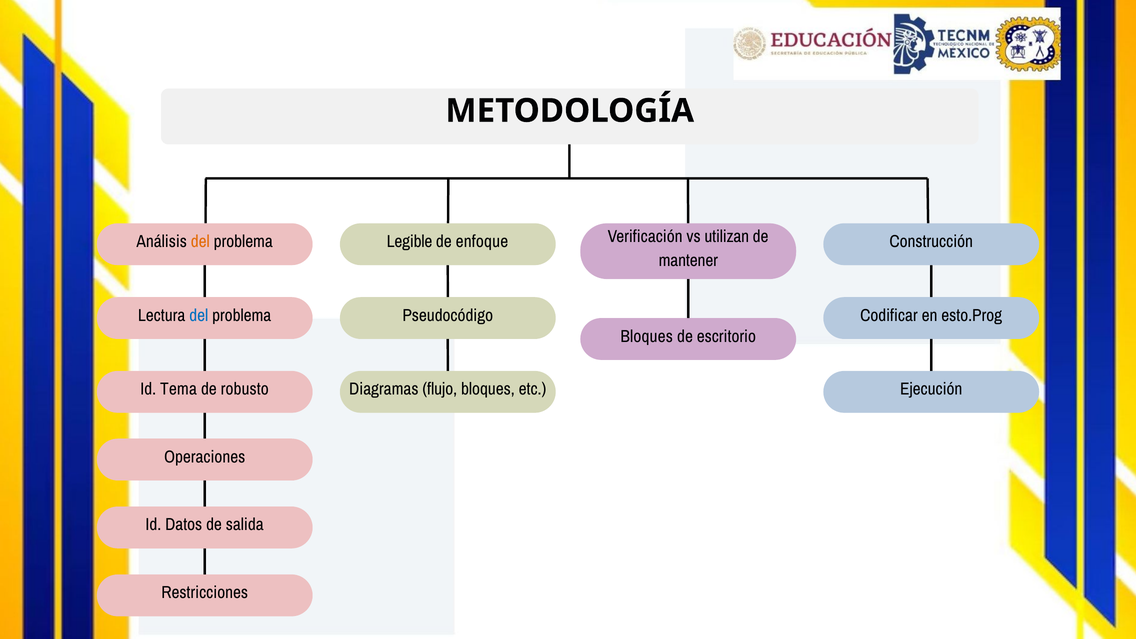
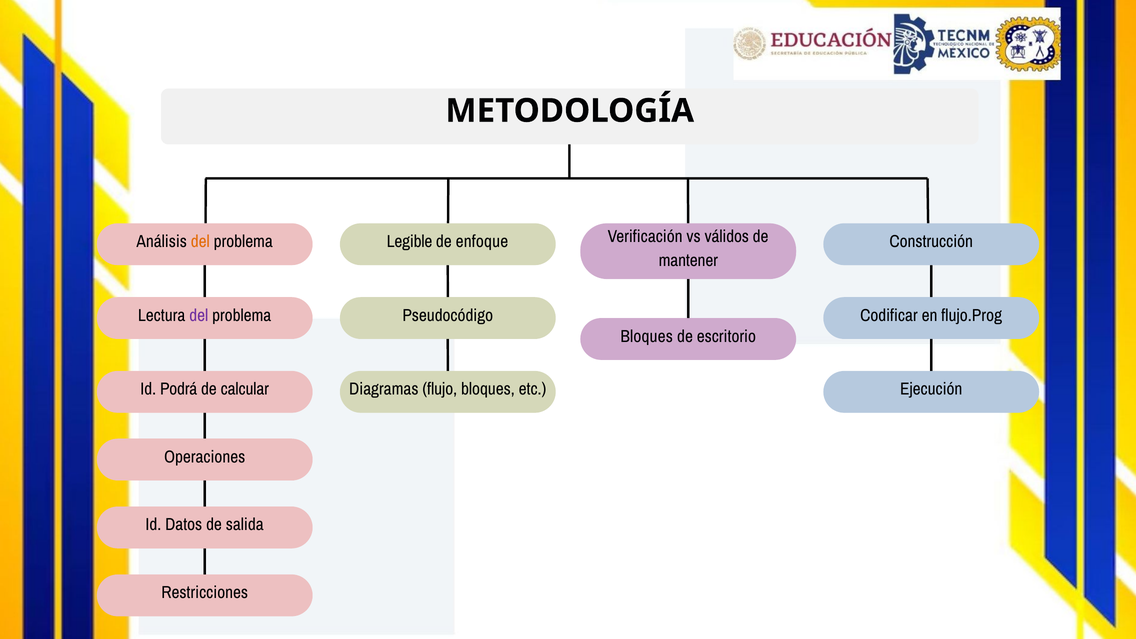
utilizan: utilizan -> válidos
del at (199, 315) colour: blue -> purple
esto.Prog: esto.Prog -> flujo.Prog
Tema: Tema -> Podrá
robusto: robusto -> calcular
